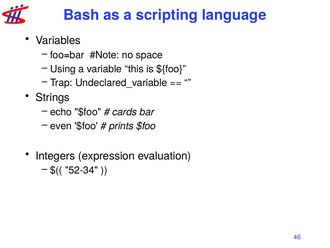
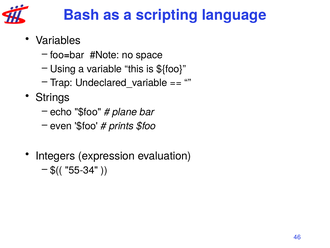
cards: cards -> plane
52-34: 52-34 -> 55-34
